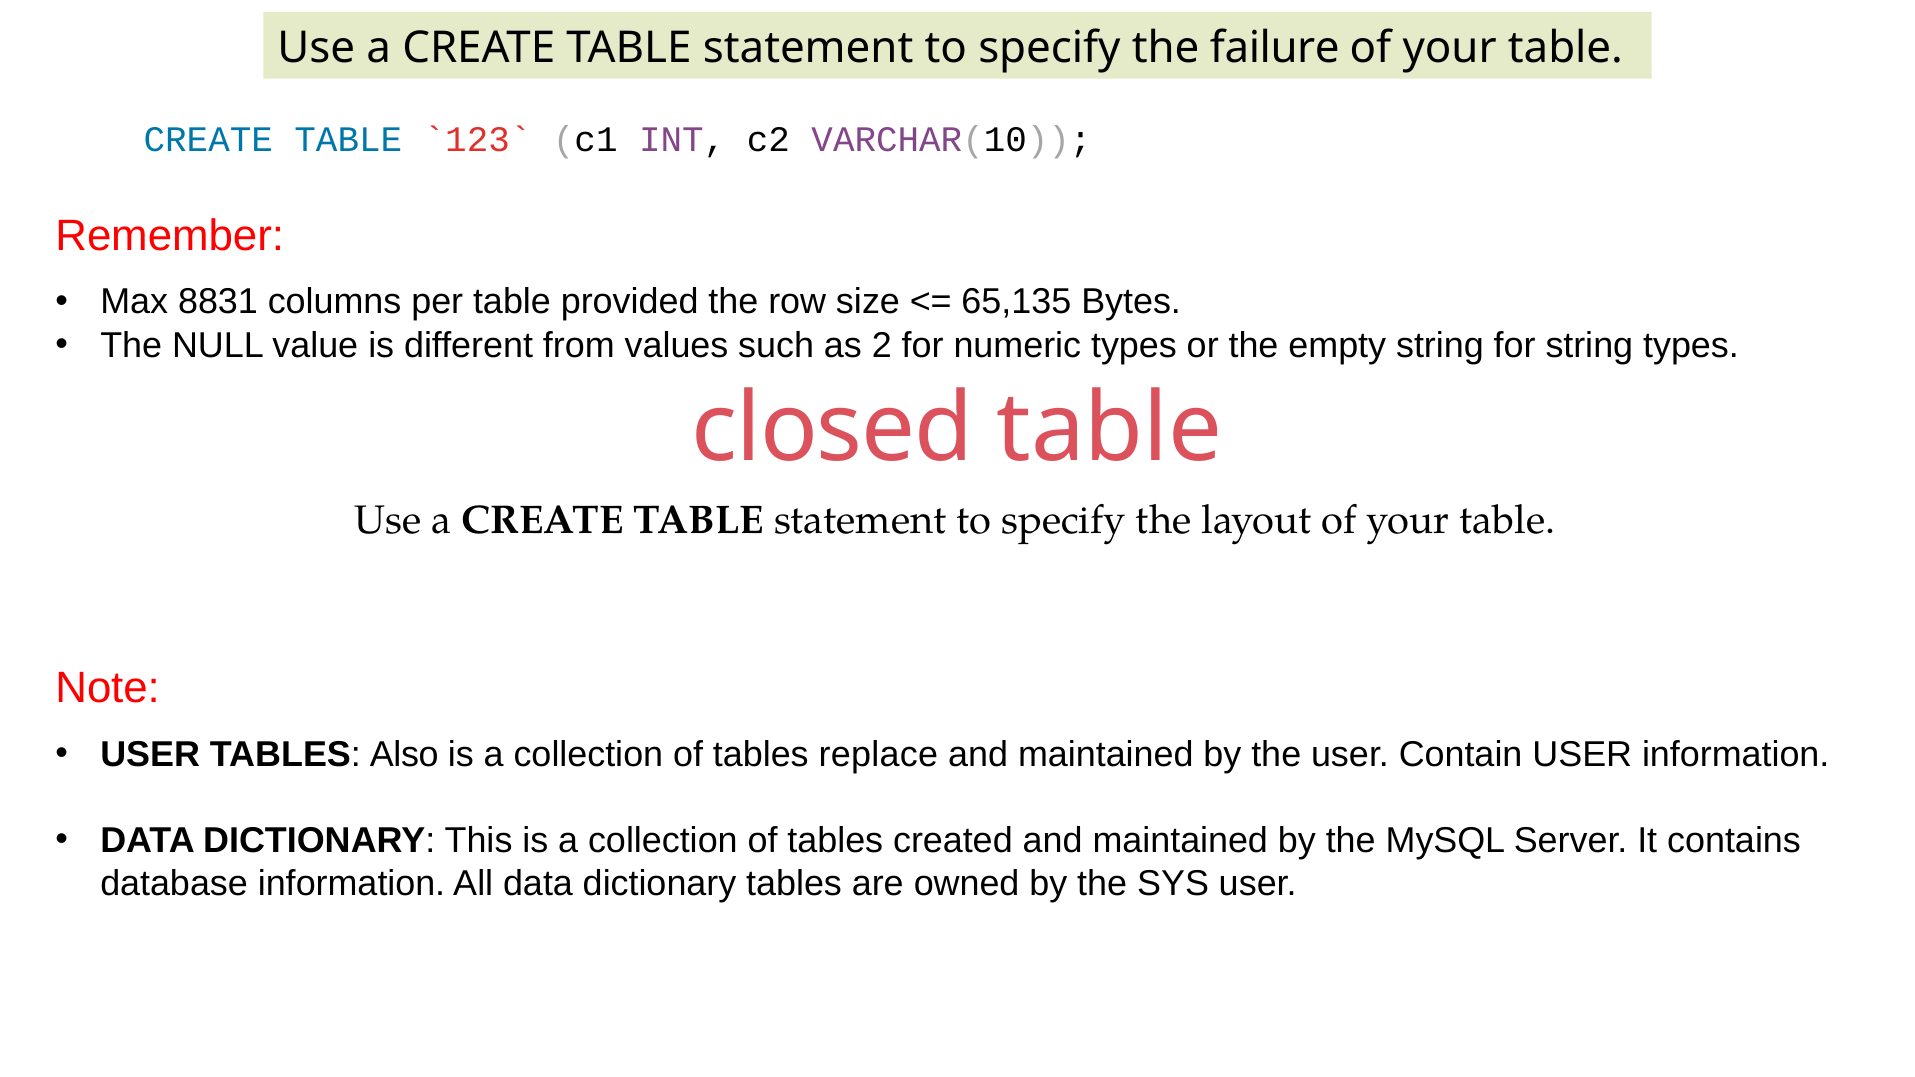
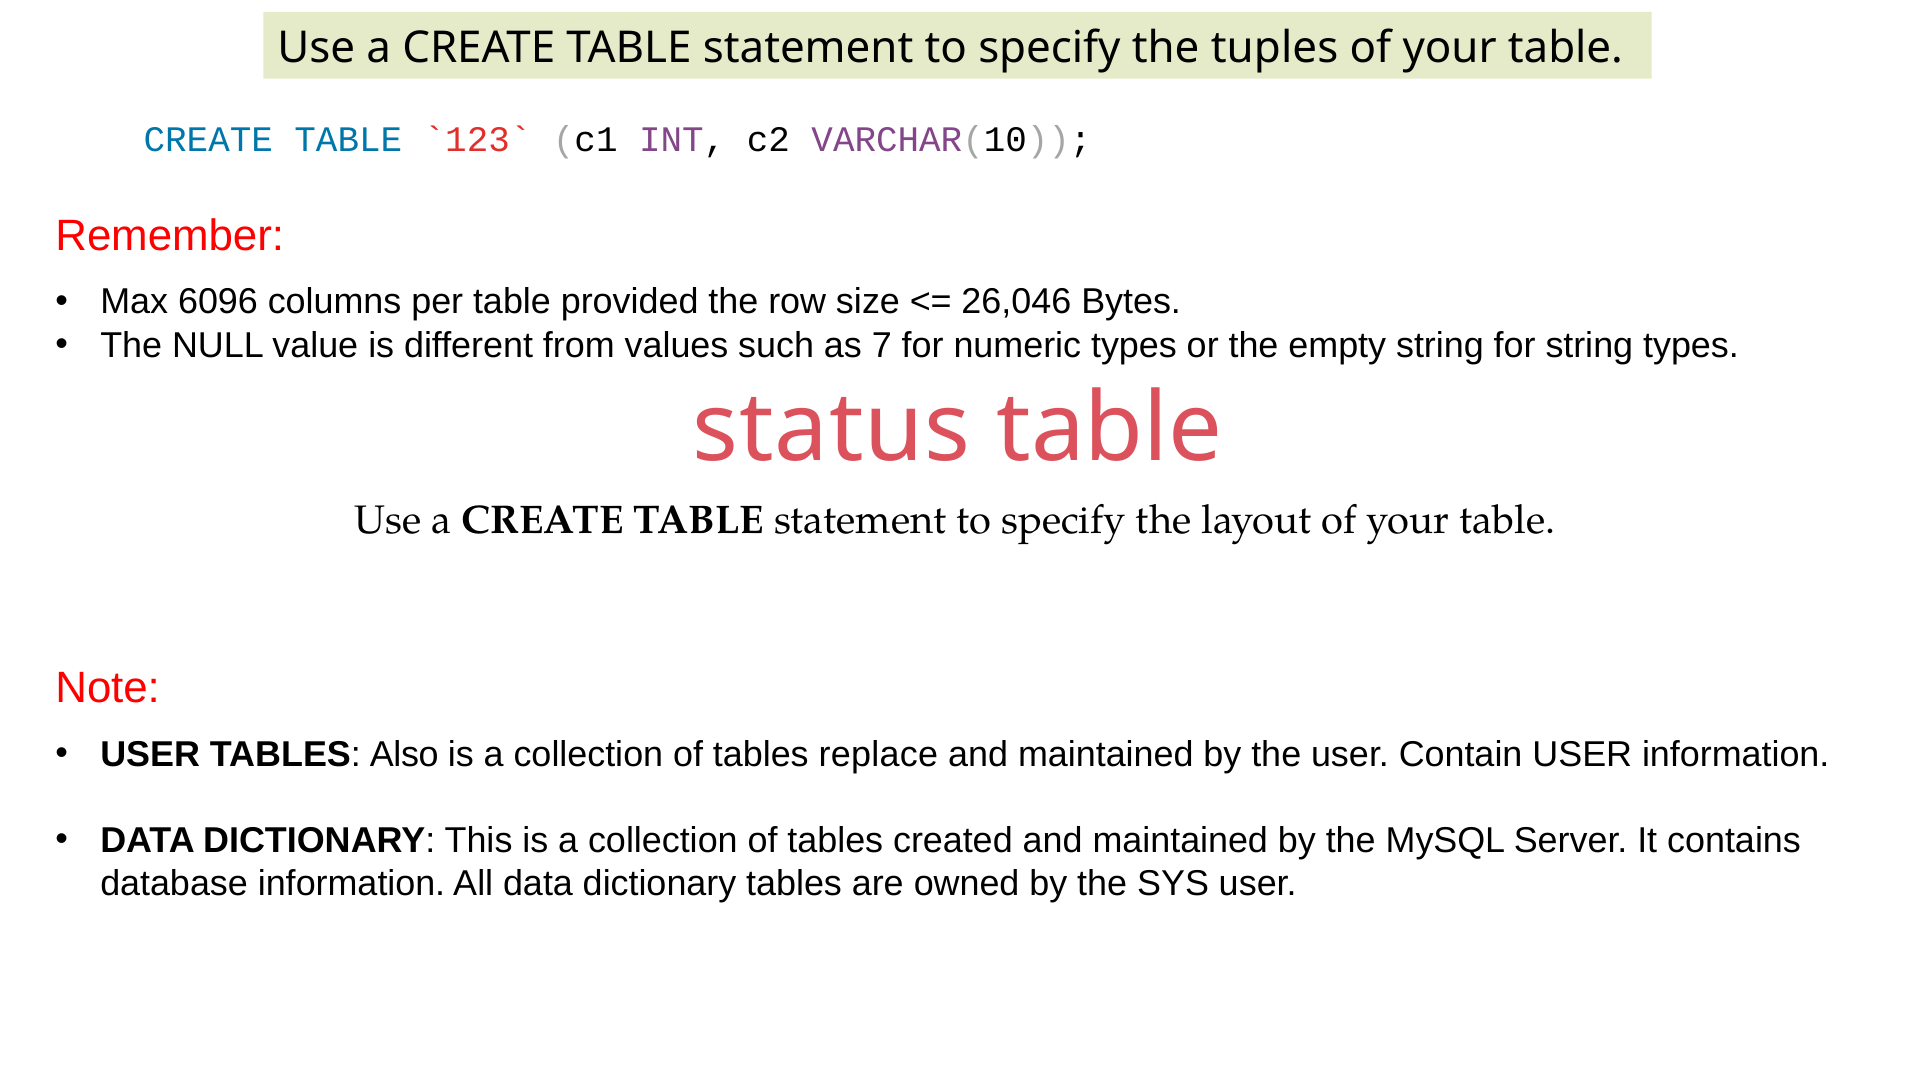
failure: failure -> tuples
8831: 8831 -> 6096
65,135: 65,135 -> 26,046
2: 2 -> 7
closed: closed -> status
